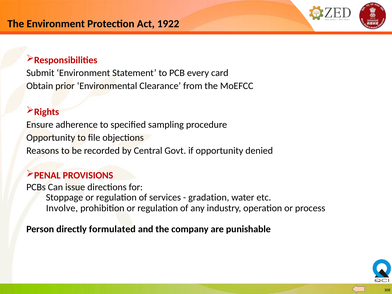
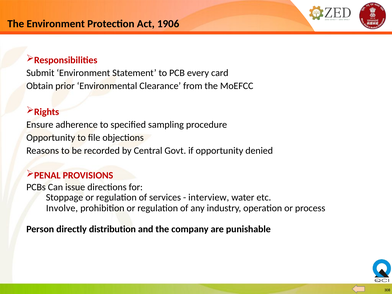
1922: 1922 -> 1906
gradation: gradation -> interview
formulated: formulated -> distribution
